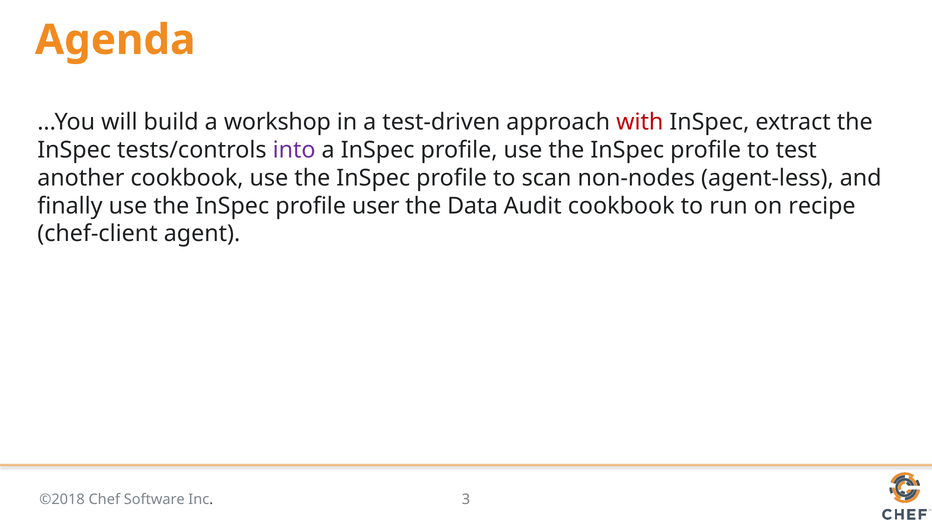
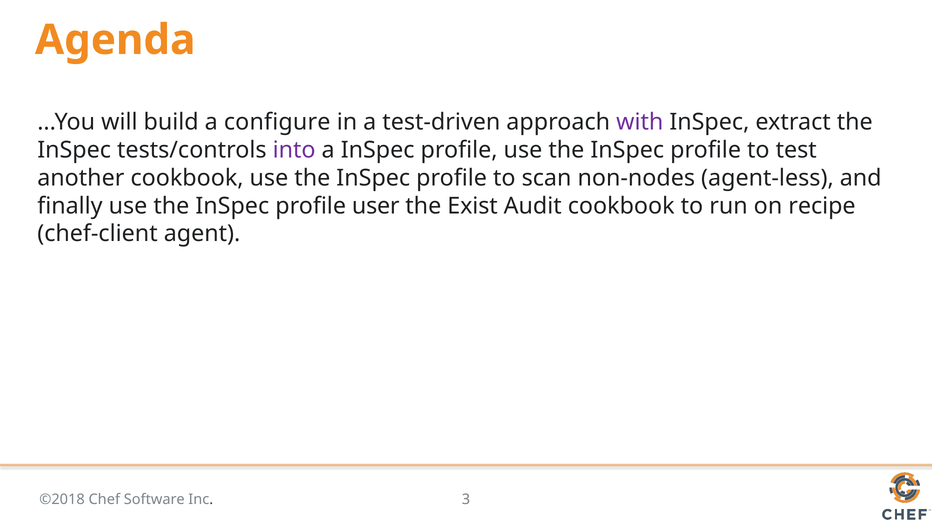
workshop: workshop -> configure
with colour: red -> purple
Data: Data -> Exist
